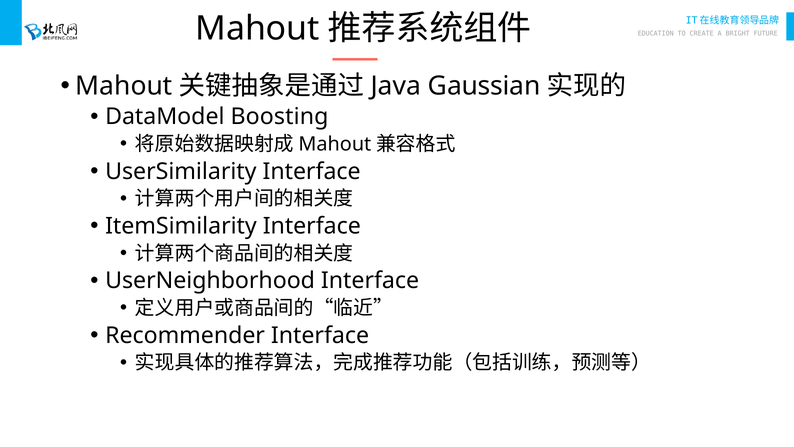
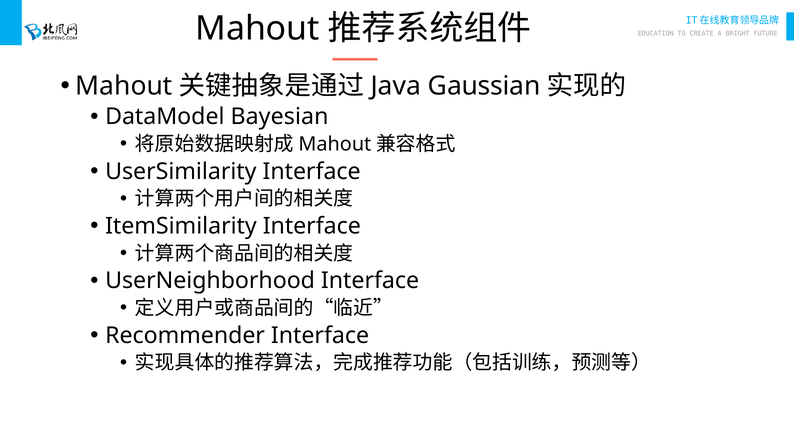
Boosting: Boosting -> Bayesian
